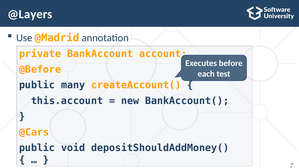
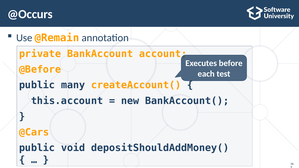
@Layers: @Layers -> @Occurs
@Madrid: @Madrid -> @Remain
